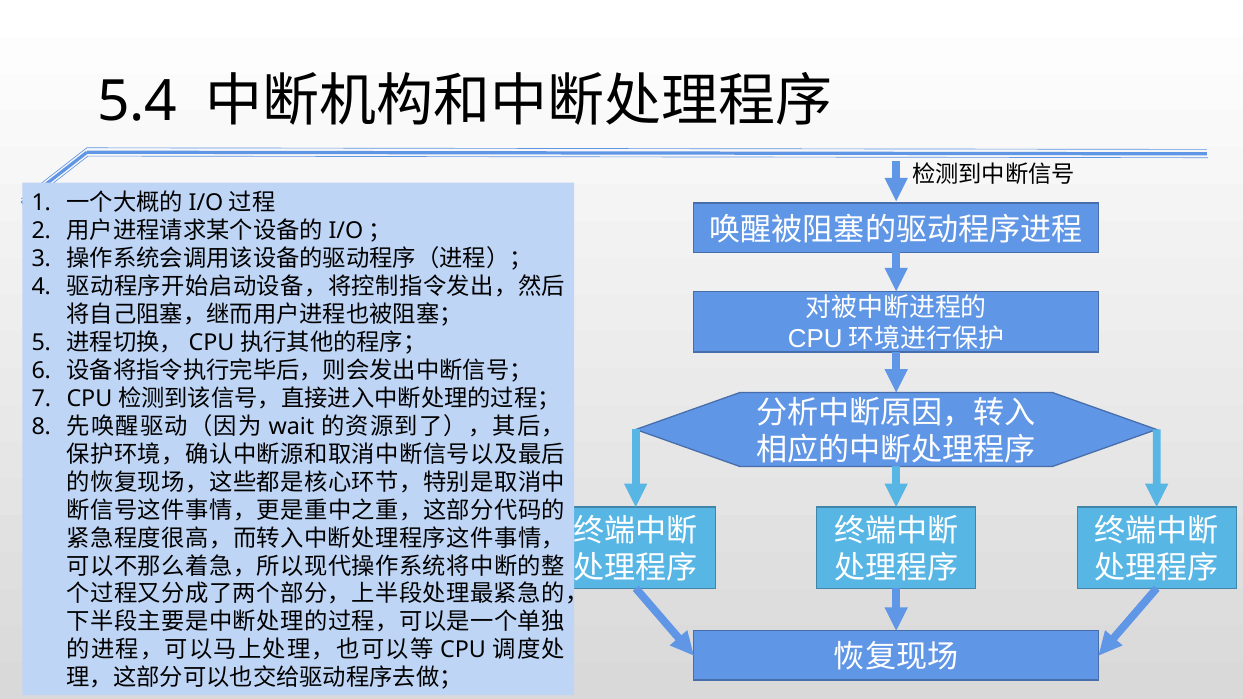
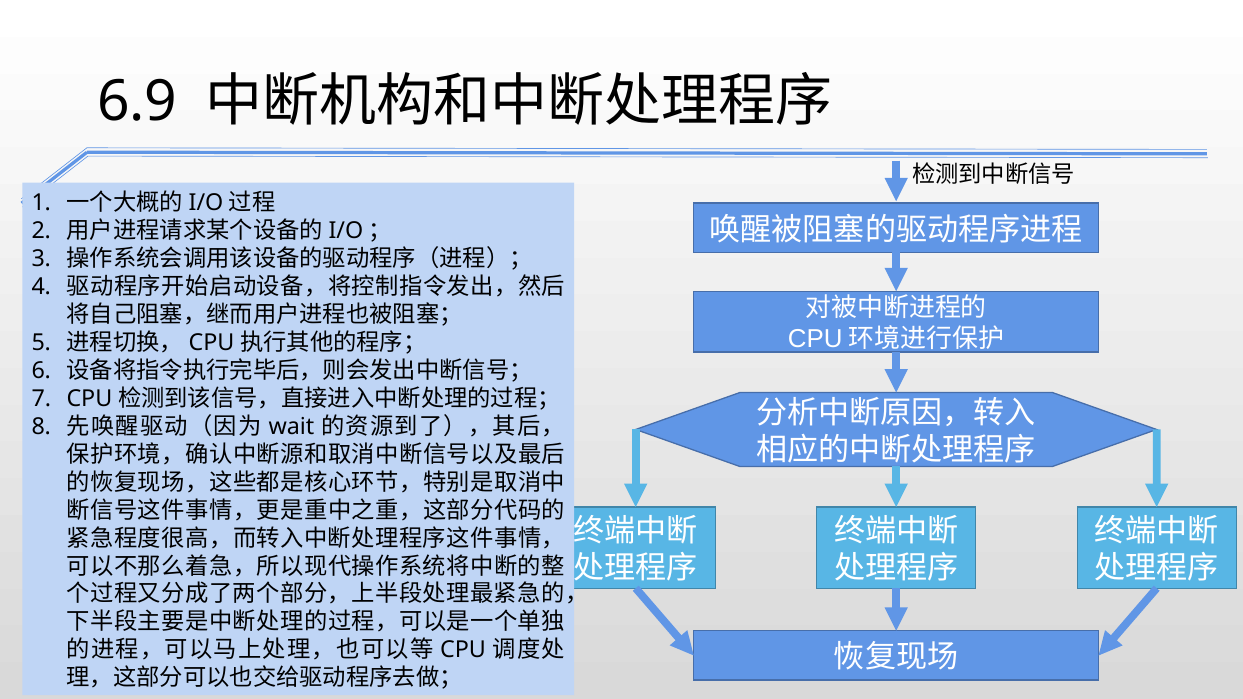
5.4: 5.4 -> 6.9
